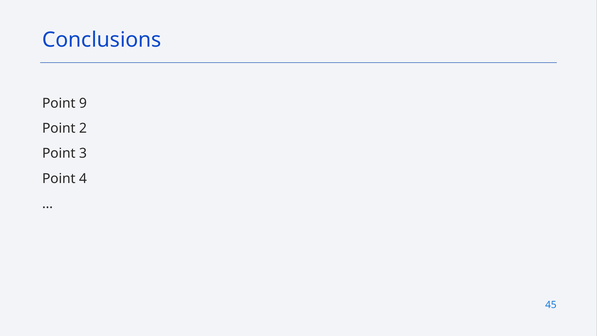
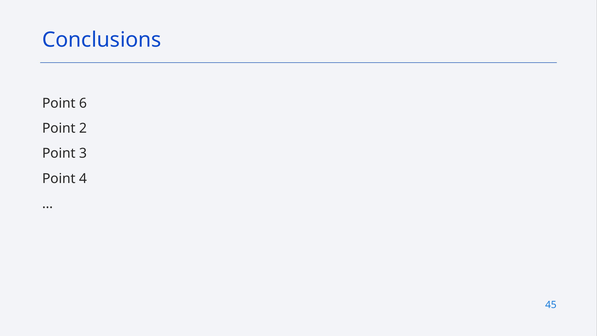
9: 9 -> 6
